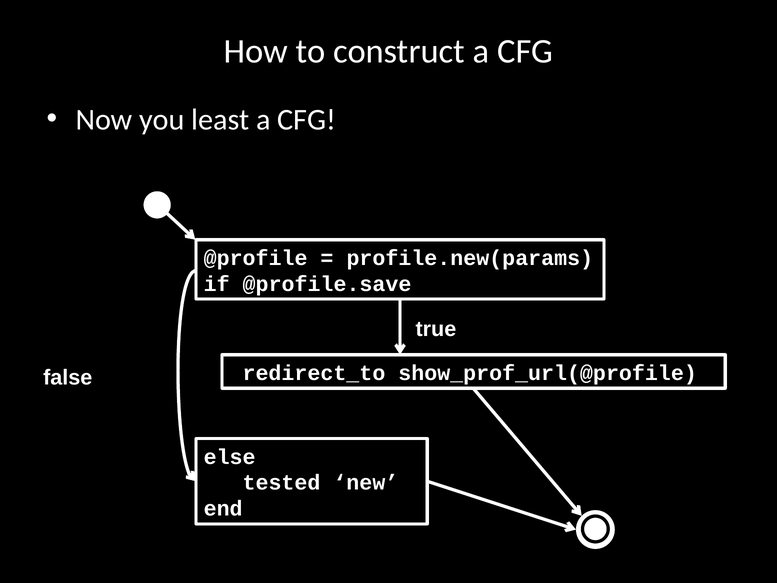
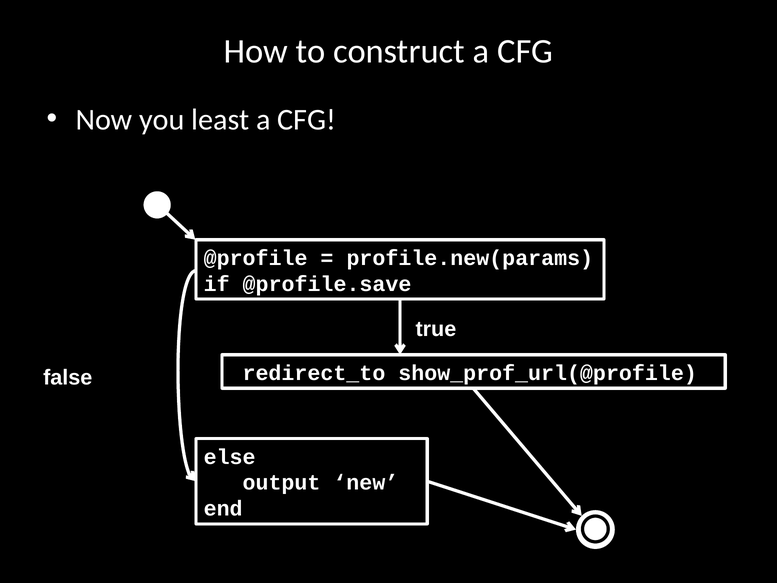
tested: tested -> output
